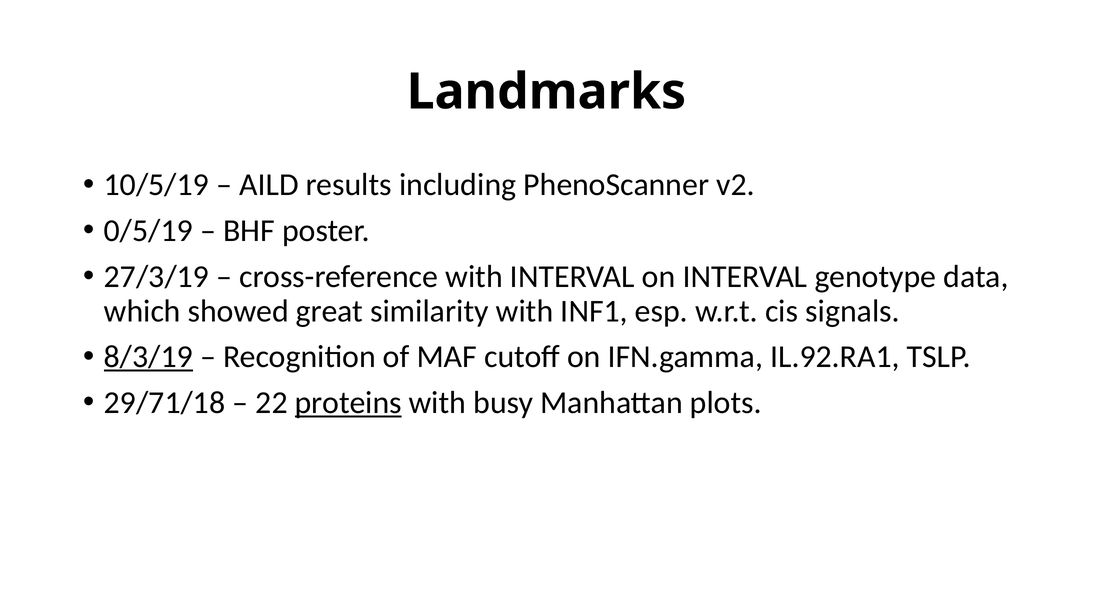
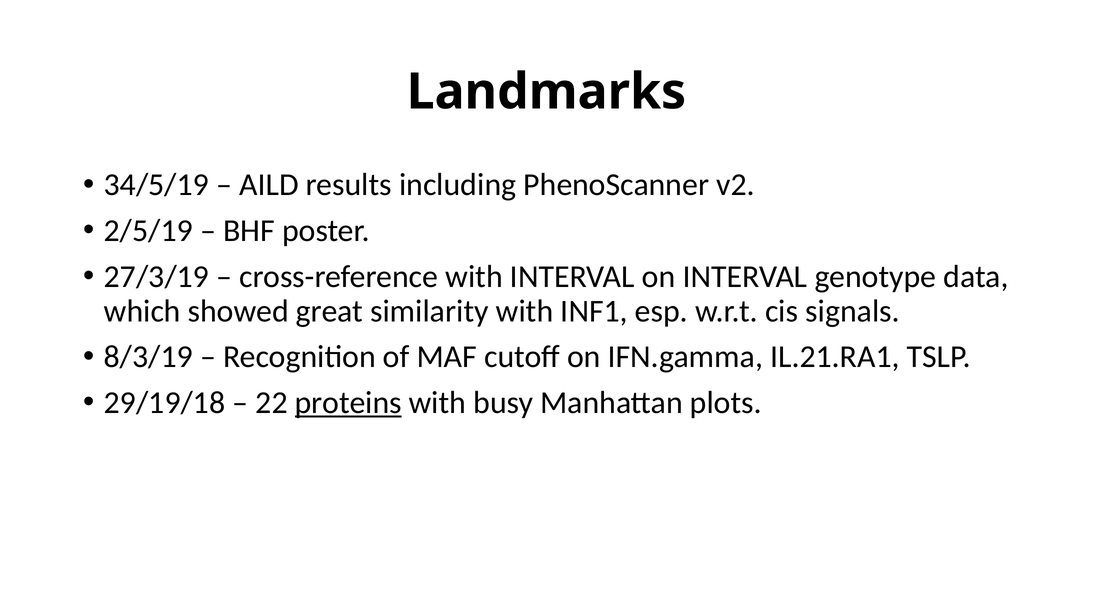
10/5/19: 10/5/19 -> 34/5/19
0/5/19: 0/5/19 -> 2/5/19
8/3/19 underline: present -> none
IL.92.RA1: IL.92.RA1 -> IL.21.RA1
29/71/18: 29/71/18 -> 29/19/18
